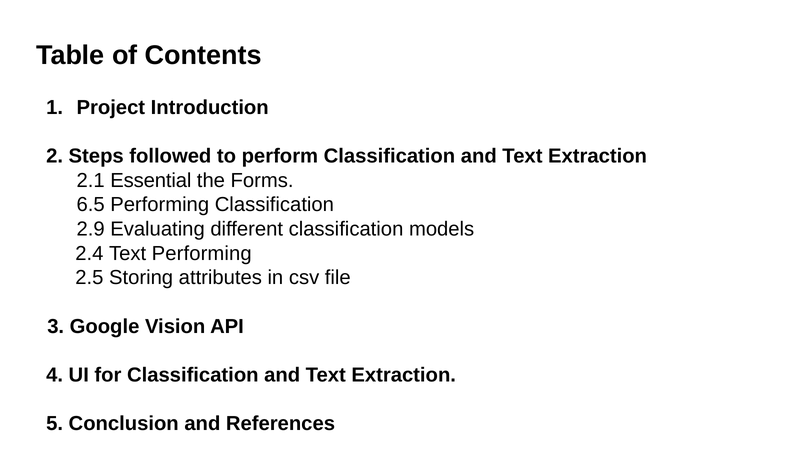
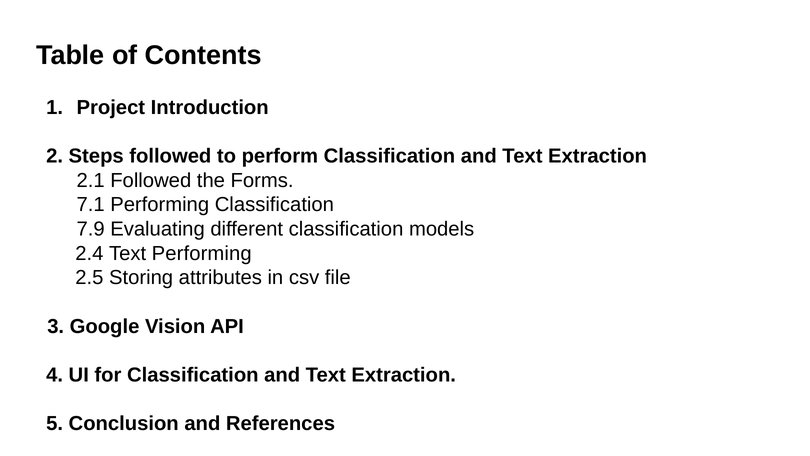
2.1 Essential: Essential -> Followed
6.5: 6.5 -> 7.1
2.9: 2.9 -> 7.9
